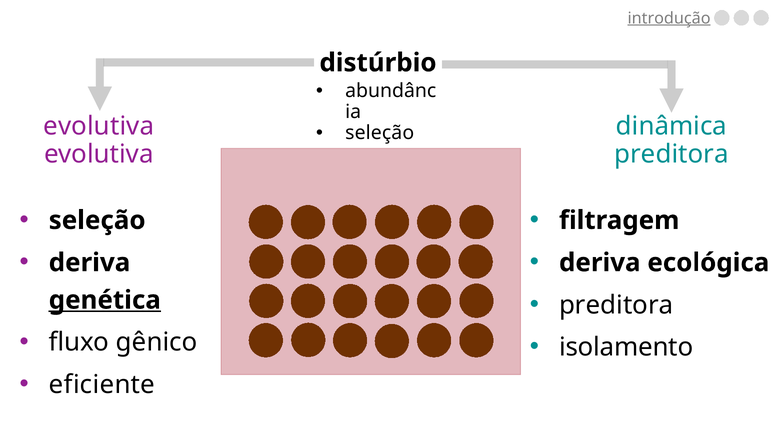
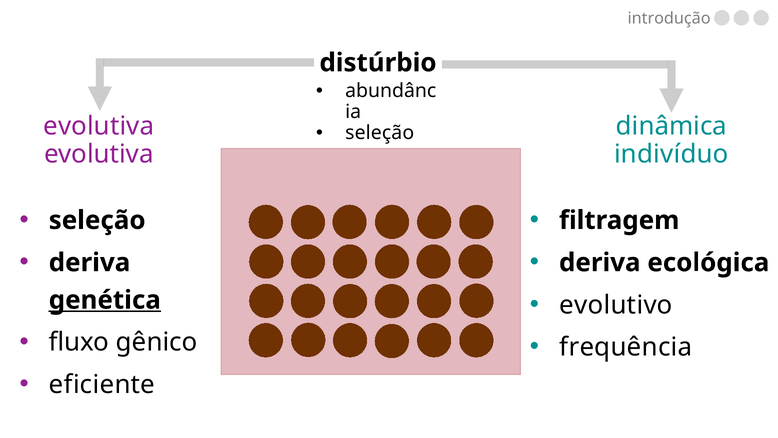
introdução underline: present -> none
preditora at (671, 154): preditora -> indivíduo
preditora at (616, 305): preditora -> evolutivo
isolamento: isolamento -> frequência
